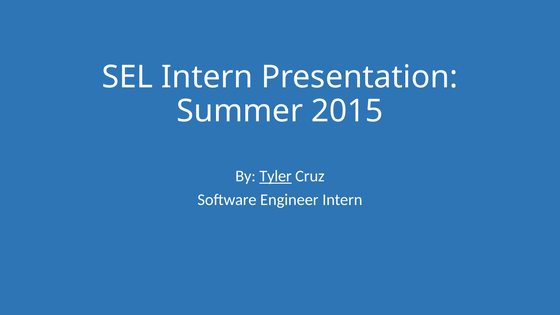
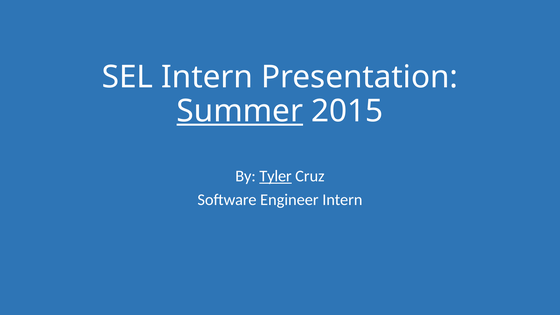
Summer underline: none -> present
